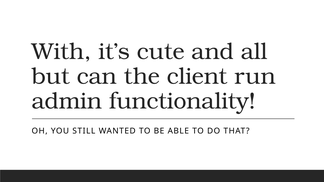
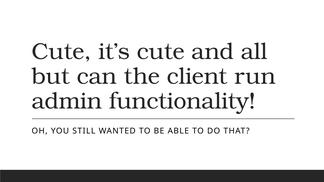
With at (62, 52): With -> Cute
